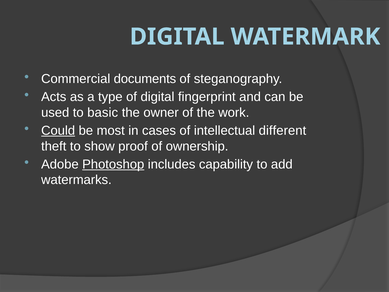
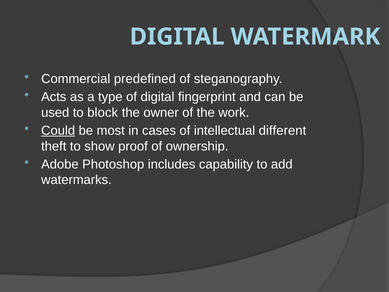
documents: documents -> predefined
basic: basic -> block
Photoshop underline: present -> none
